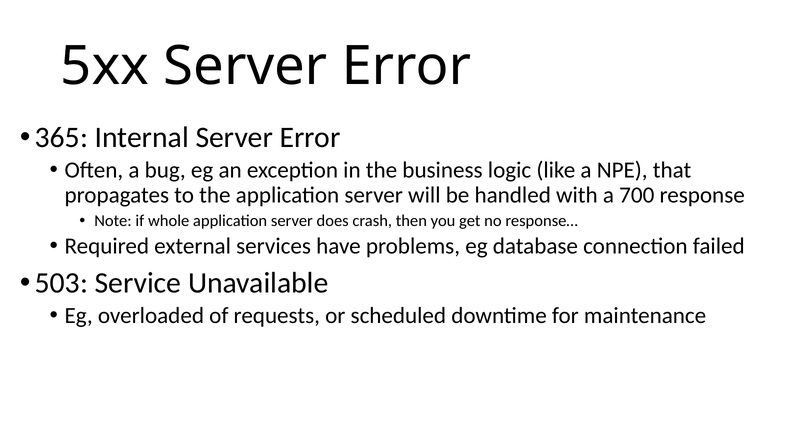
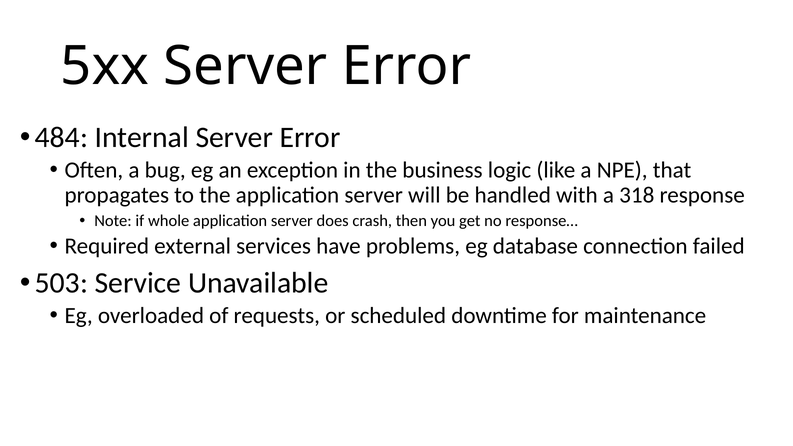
365: 365 -> 484
700: 700 -> 318
